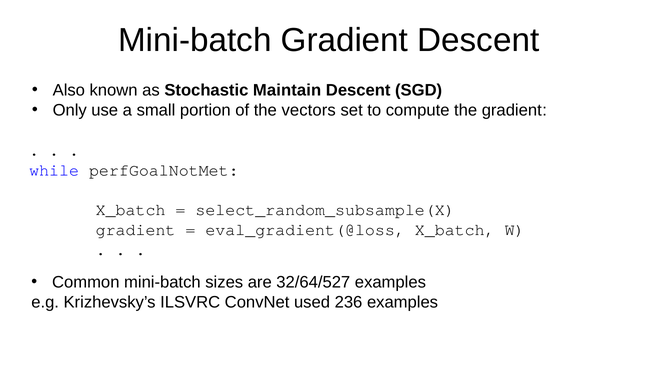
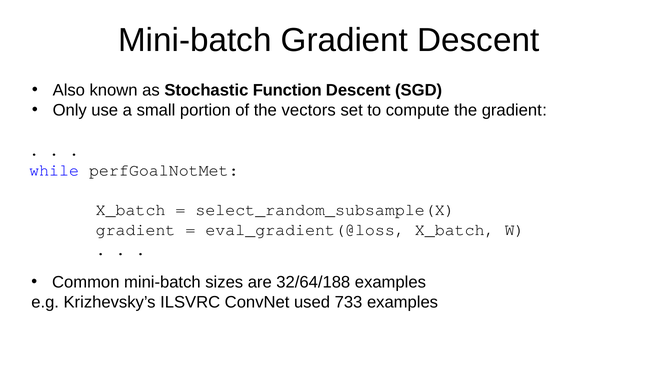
Maintain: Maintain -> Function
32/64/527: 32/64/527 -> 32/64/188
236: 236 -> 733
